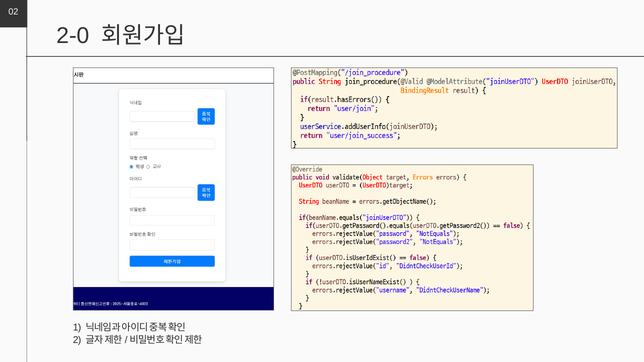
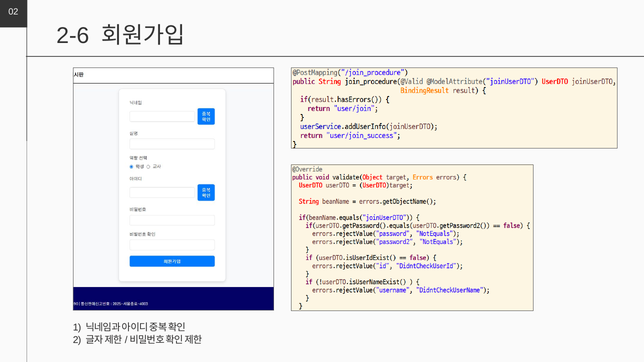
2-0: 2-0 -> 2-6
